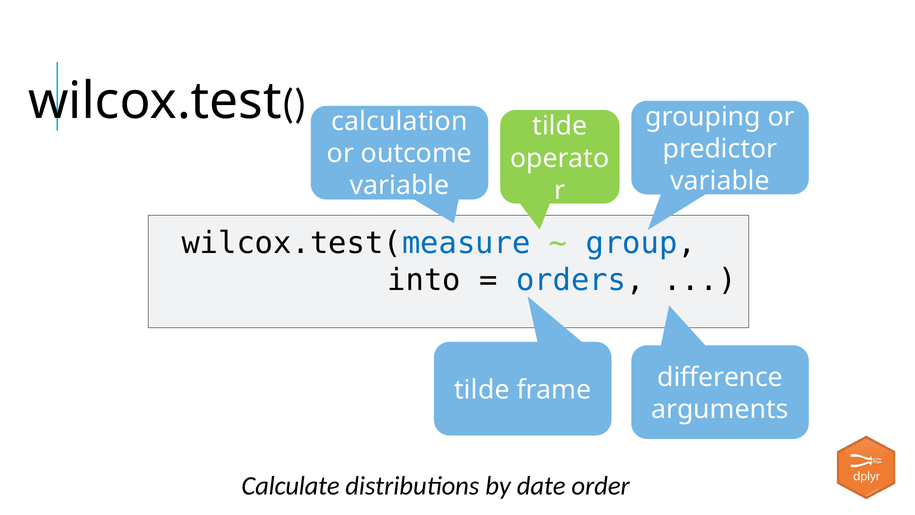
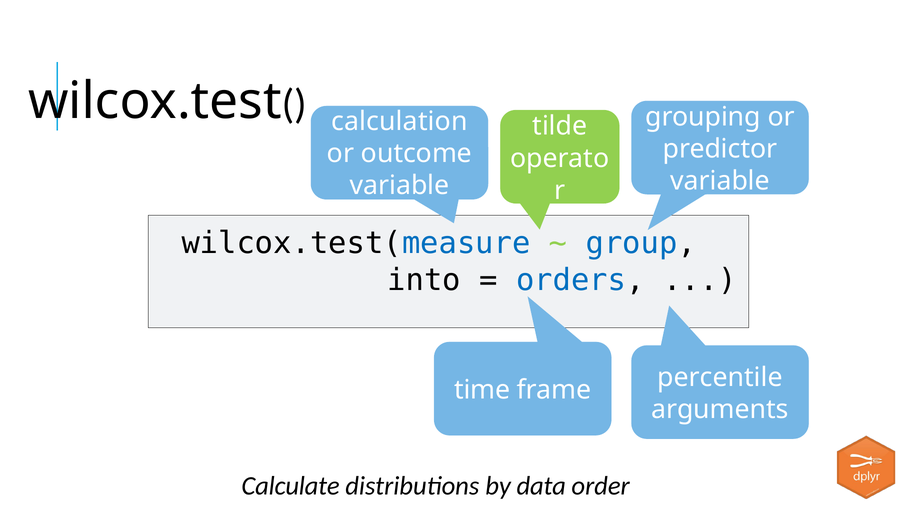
difference: difference -> percentile
tilde at (482, 390): tilde -> time
date: date -> data
